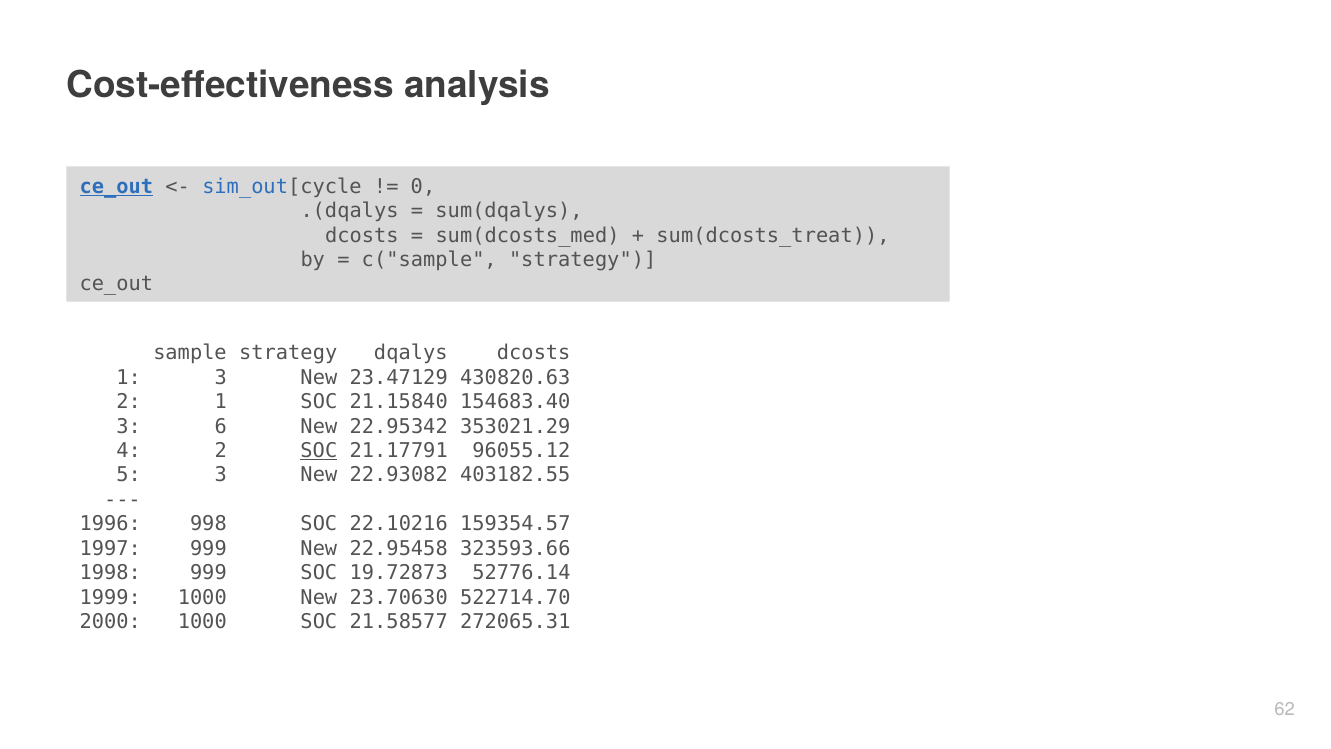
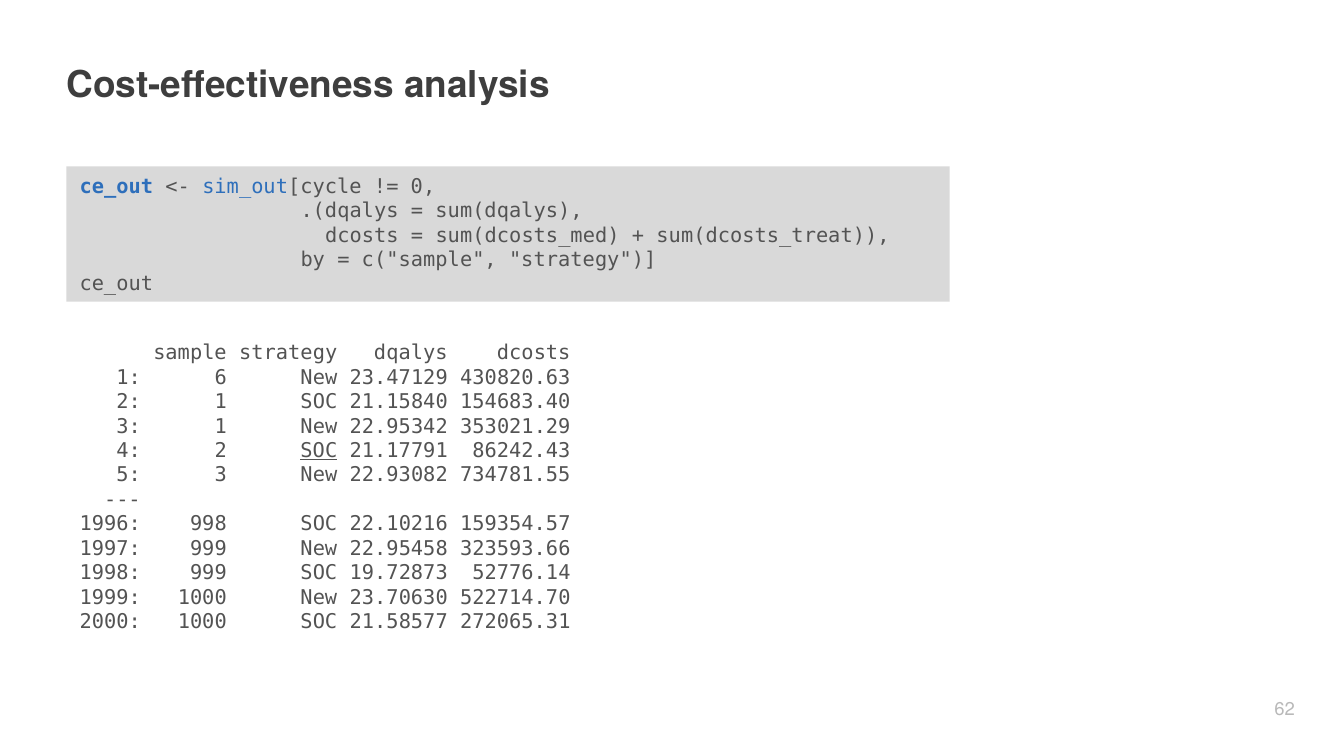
ce_out at (116, 186) underline: present -> none
1 3: 3 -> 6
3 6: 6 -> 1
96055.12: 96055.12 -> 86242.43
403182.55: 403182.55 -> 734781.55
